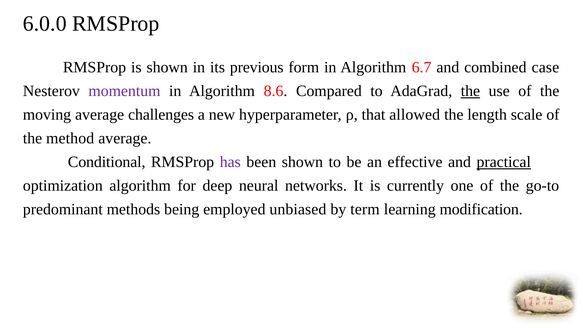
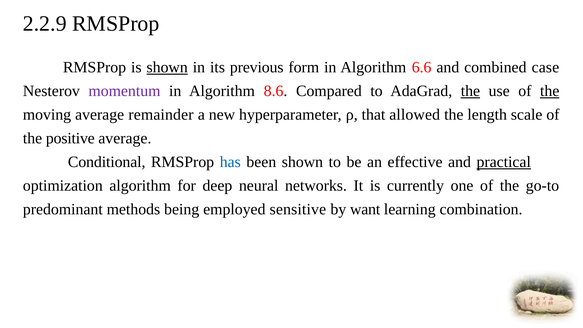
6.0.0: 6.0.0 -> 2.2.9
shown at (167, 67) underline: none -> present
6.7: 6.7 -> 6.6
the at (550, 91) underline: none -> present
challenges: challenges -> remainder
method: method -> positive
has colour: purple -> blue
unbiased: unbiased -> sensitive
term: term -> want
modification: modification -> combination
